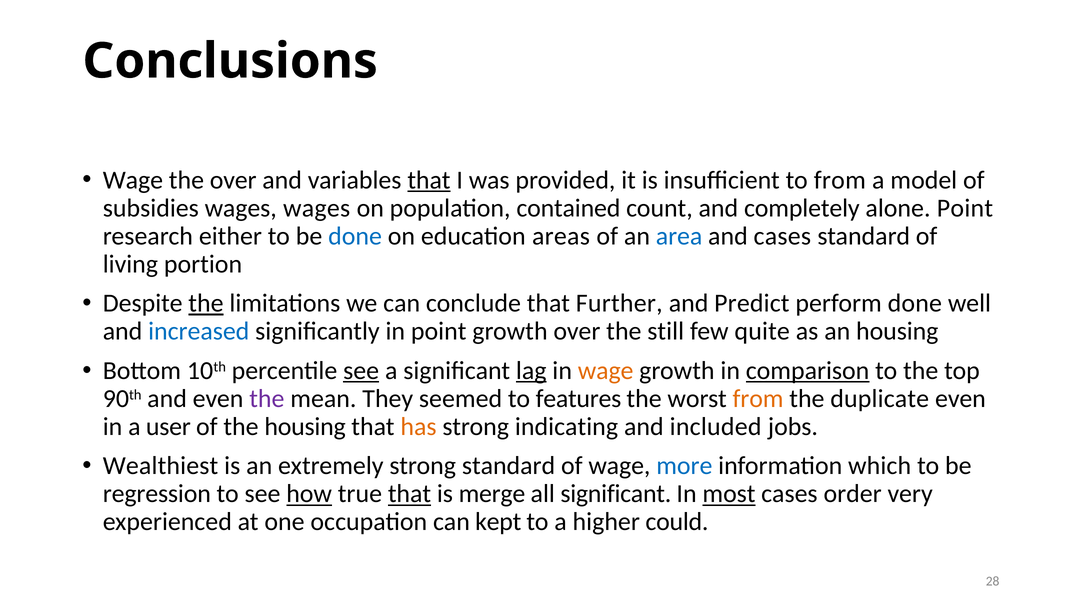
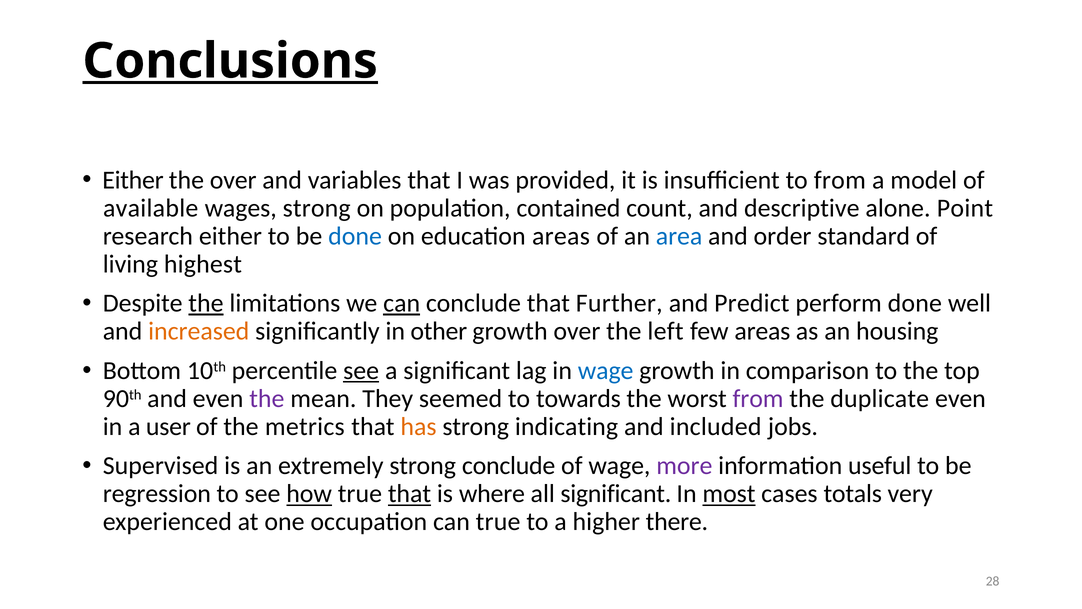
Conclusions underline: none -> present
Wage at (133, 180): Wage -> Either
that at (429, 180) underline: present -> none
subsidies: subsidies -> available
wages wages: wages -> strong
completely: completely -> descriptive
and cases: cases -> order
portion: portion -> highest
can at (402, 303) underline: none -> present
increased colour: blue -> orange
in point: point -> other
still: still -> left
few quite: quite -> areas
lag underline: present -> none
wage at (606, 370) colour: orange -> blue
comparison underline: present -> none
features: features -> towards
from at (758, 398) colour: orange -> purple
the housing: housing -> metrics
Wealthiest: Wealthiest -> Supervised
strong standard: standard -> conclude
more colour: blue -> purple
which: which -> useful
merge: merge -> where
order: order -> totals
can kept: kept -> true
could: could -> there
